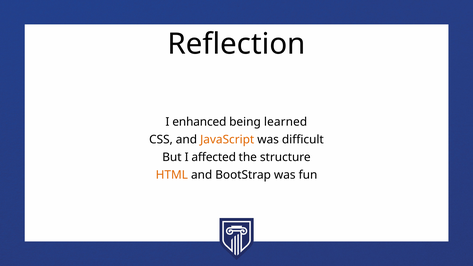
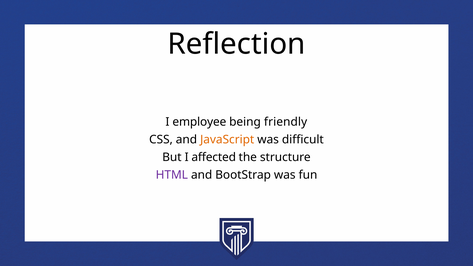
enhanced: enhanced -> employee
learned: learned -> friendly
HTML colour: orange -> purple
